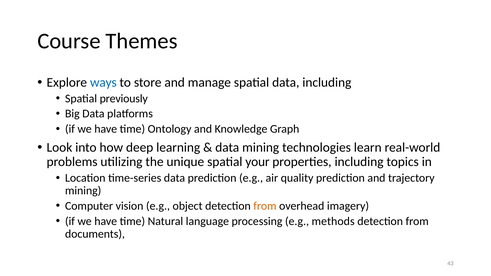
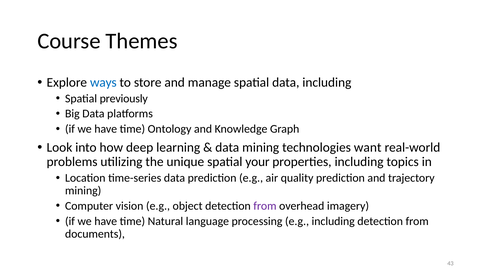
learn: learn -> want
from at (265, 206) colour: orange -> purple
e.g methods: methods -> including
